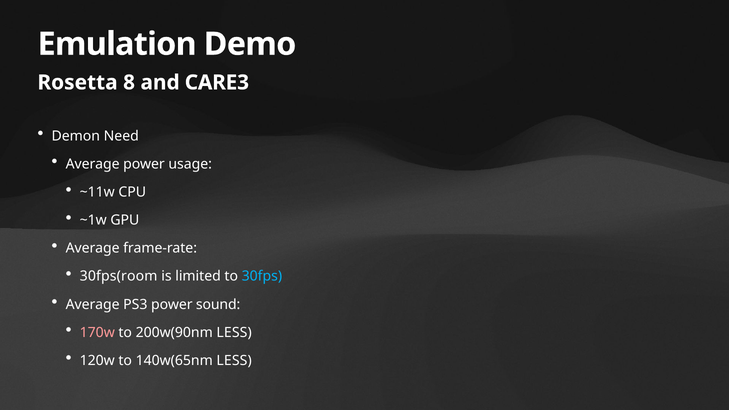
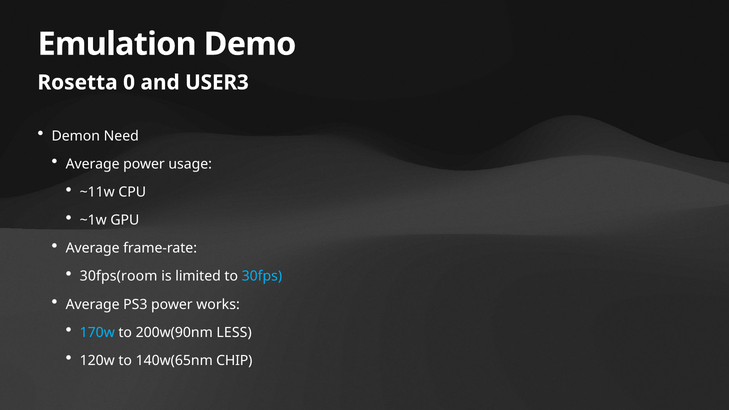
8: 8 -> 0
CARE3: CARE3 -> USER3
sound: sound -> works
170w colour: pink -> light blue
140w(65nm LESS: LESS -> CHIP
